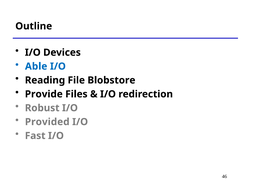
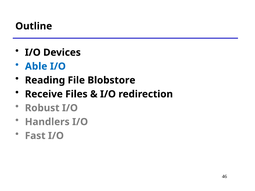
Provide: Provide -> Receive
Provided: Provided -> Handlers
